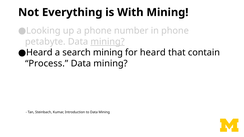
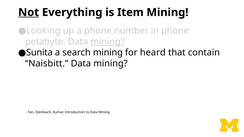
Not underline: none -> present
With: With -> Item
Heard at (39, 53): Heard -> Sunita
Process: Process -> Naisbitt
